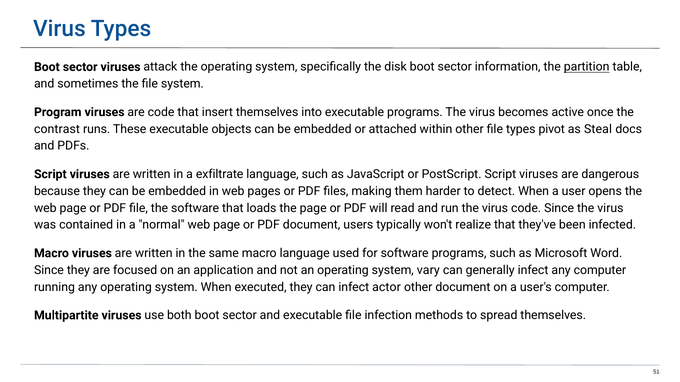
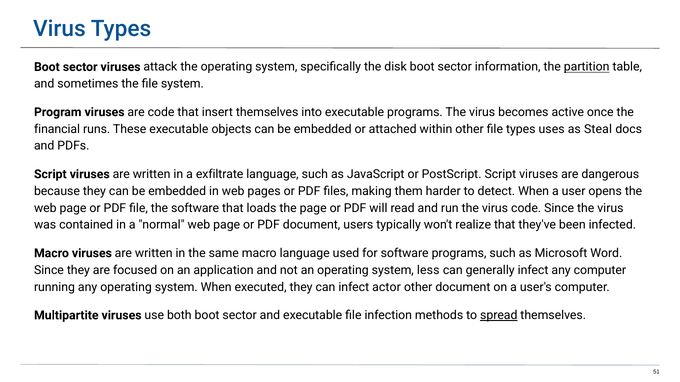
contrast: contrast -> financial
pivot: pivot -> uses
vary: vary -> less
spread underline: none -> present
